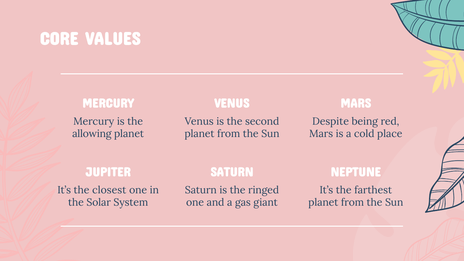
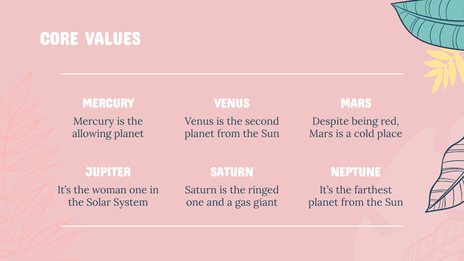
closest: closest -> woman
